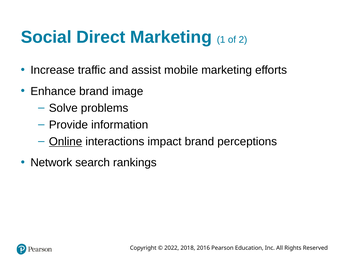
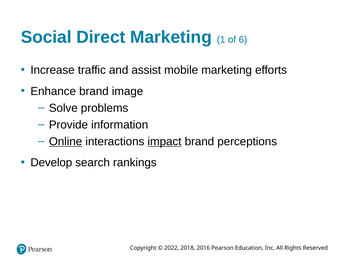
2: 2 -> 6
impact underline: none -> present
Network: Network -> Develop
